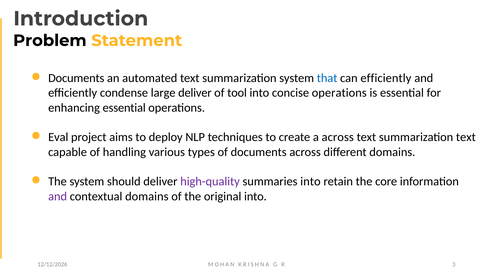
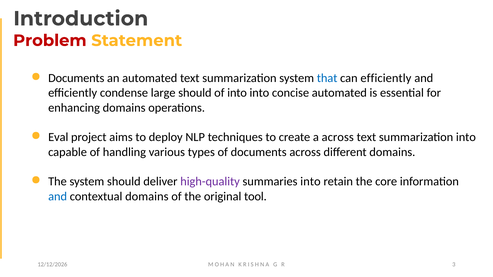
Problem colour: black -> red
large deliver: deliver -> should
of tool: tool -> into
concise operations: operations -> automated
enhancing essential: essential -> domains
summarization text: text -> into
and at (58, 196) colour: purple -> blue
original into: into -> tool
